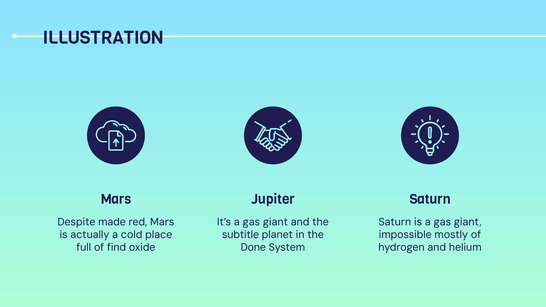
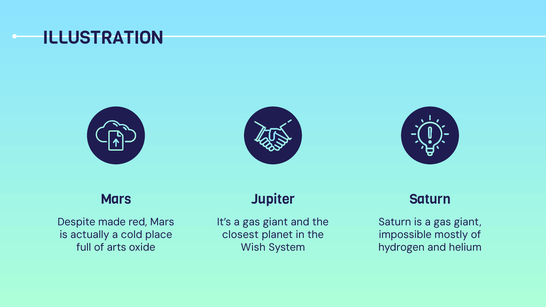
subtitle: subtitle -> closest
find: find -> arts
Done: Done -> Wish
